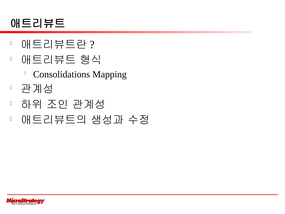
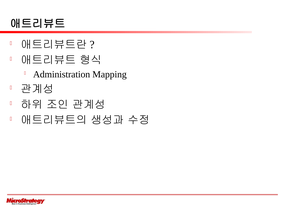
Consolidations: Consolidations -> Administration
